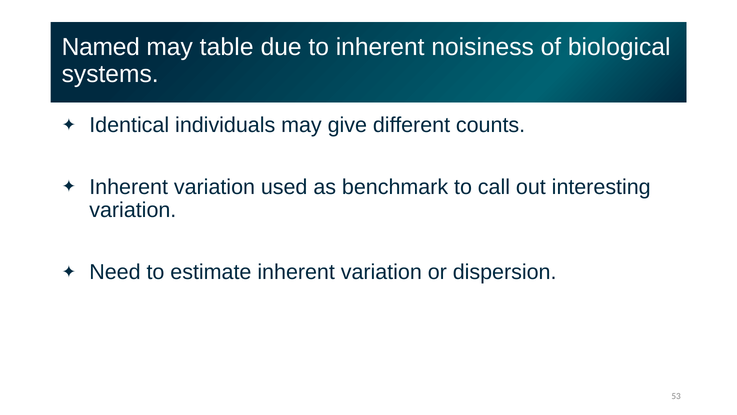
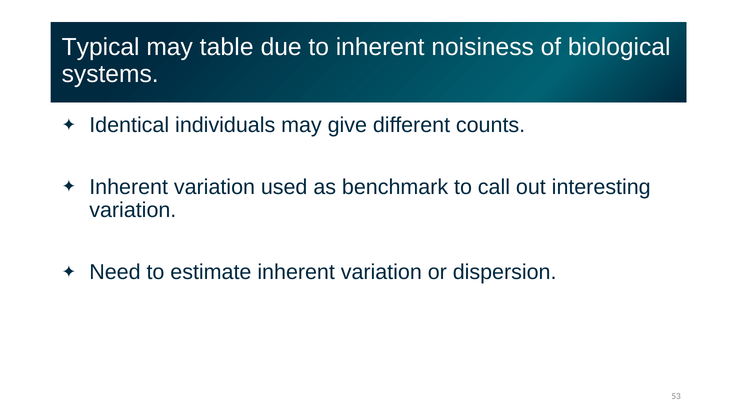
Named: Named -> Typical
